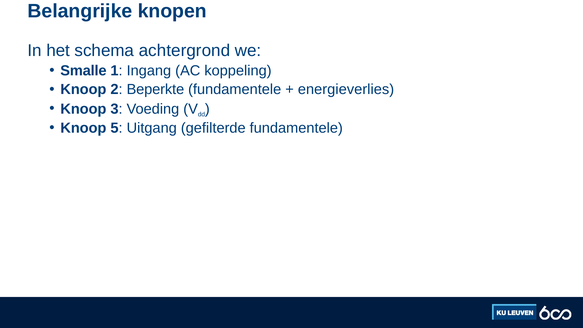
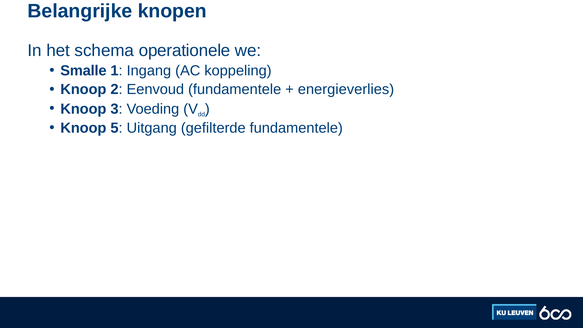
achtergrond: achtergrond -> operationele
Beperkte: Beperkte -> Eenvoud
